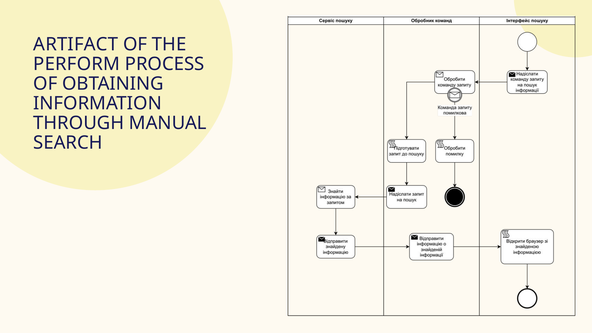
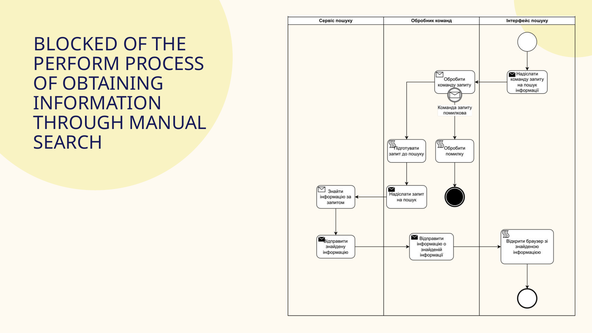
ARTIFACT: ARTIFACT -> BLOCKED
